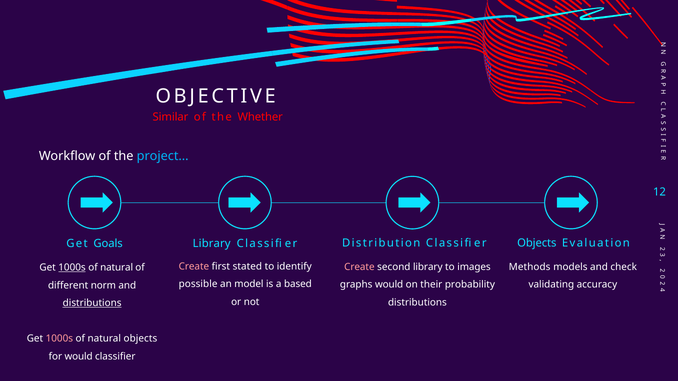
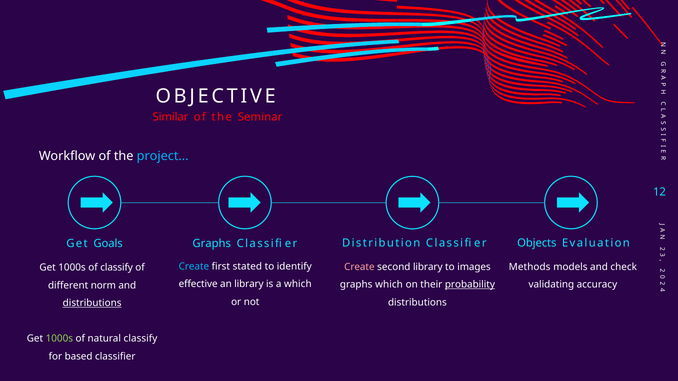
Whether: Whether -> Seminar
Library at (212, 244): Library -> Graphs
Create at (194, 266) colour: pink -> light blue
1000s at (72, 268) underline: present -> none
natural at (117, 268): natural -> classify
possible: possible -> effective
an model: model -> library
a based: based -> which
graphs would: would -> which
probability underline: none -> present
1000s at (59, 339) colour: pink -> light green
natural objects: objects -> classify
for would: would -> based
